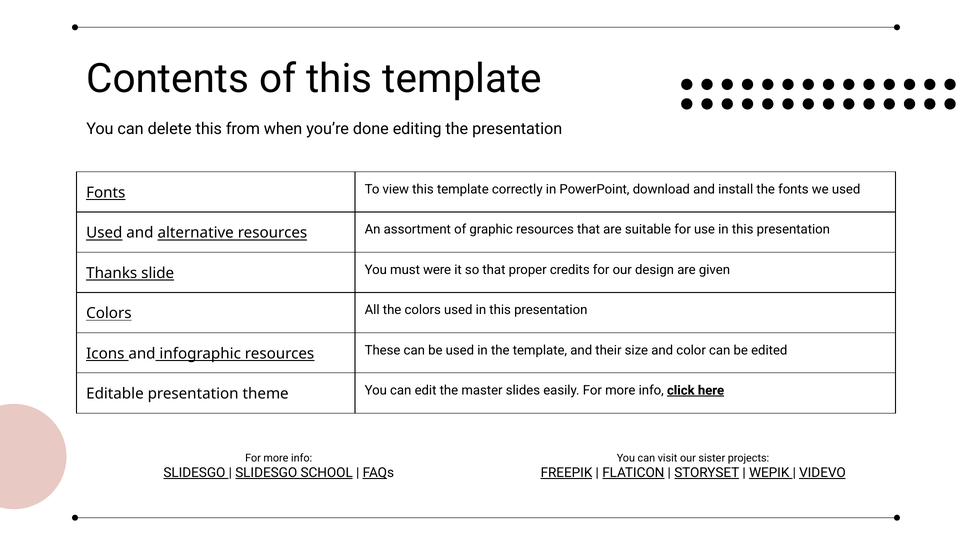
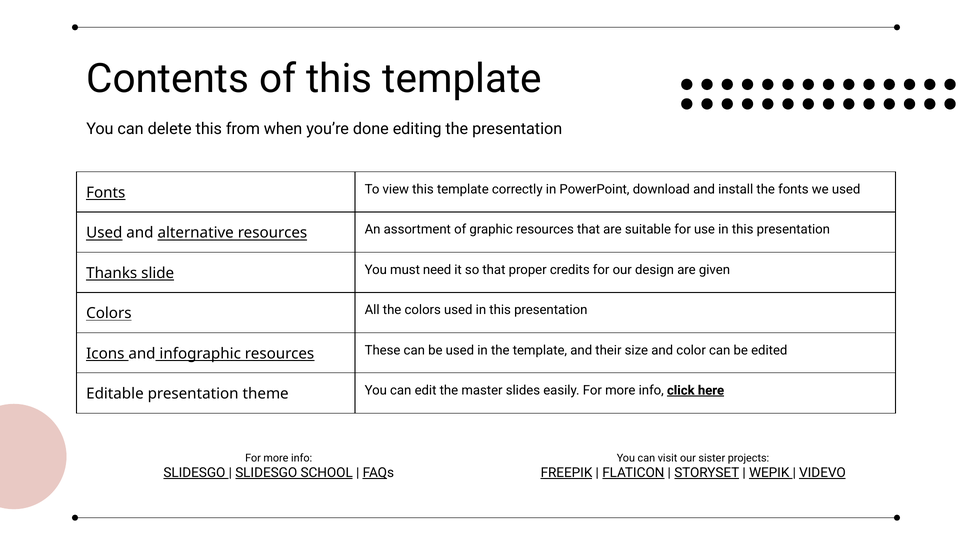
were: were -> need
